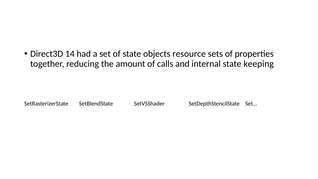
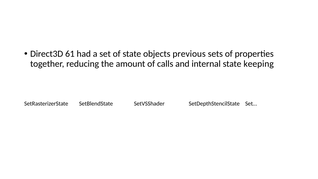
14: 14 -> 61
resource: resource -> previous
